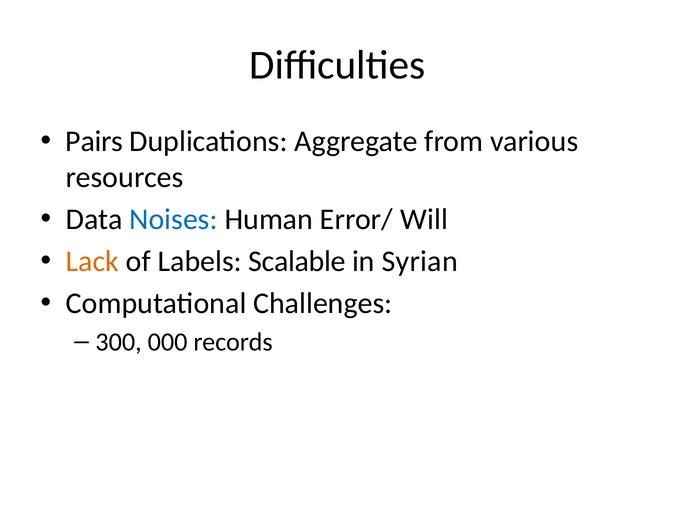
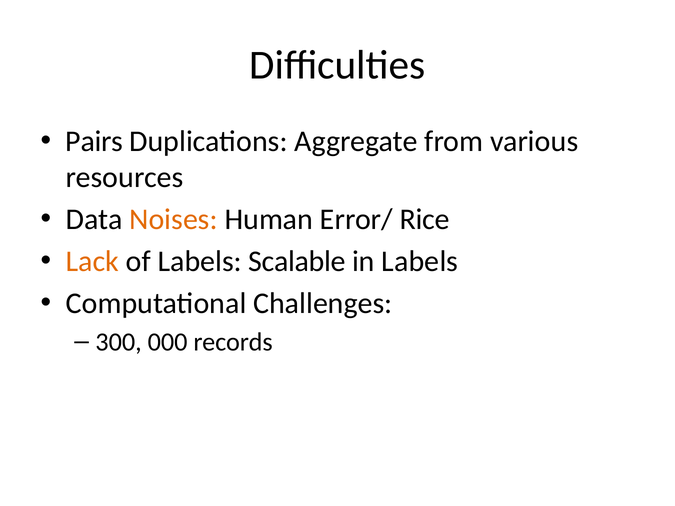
Noises colour: blue -> orange
Will: Will -> Rice
in Syrian: Syrian -> Labels
